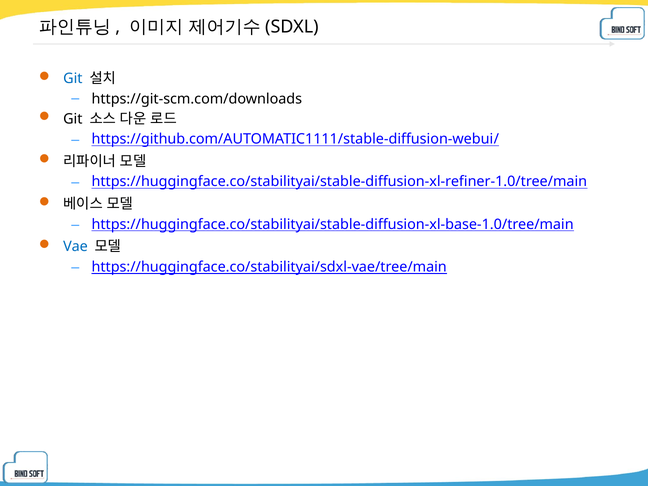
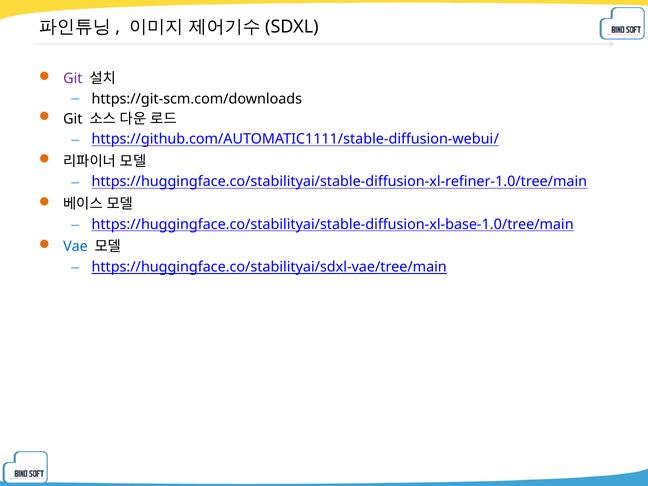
Git at (73, 79) colour: blue -> purple
